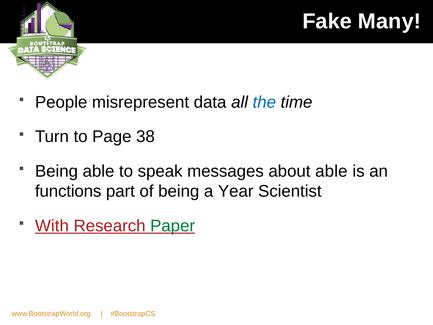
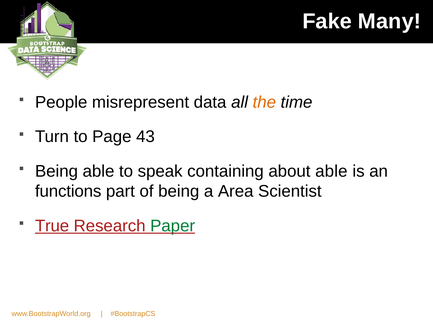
the colour: blue -> orange
38: 38 -> 43
messages: messages -> containing
Year: Year -> Area
With: With -> True
